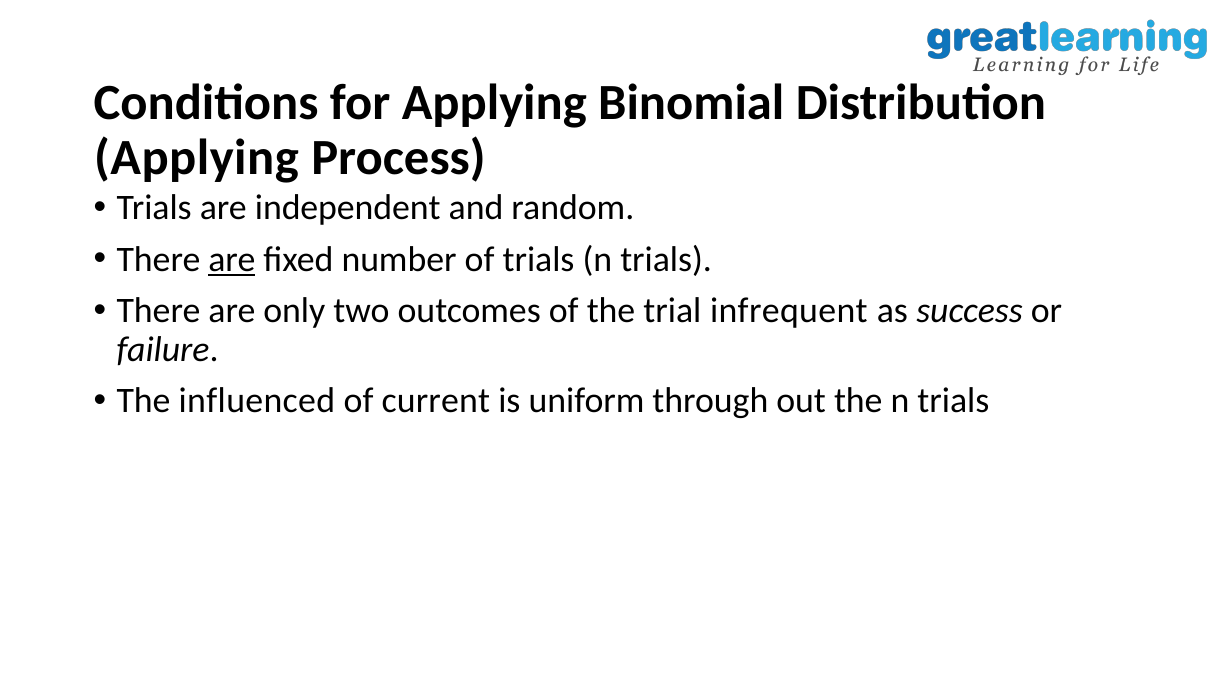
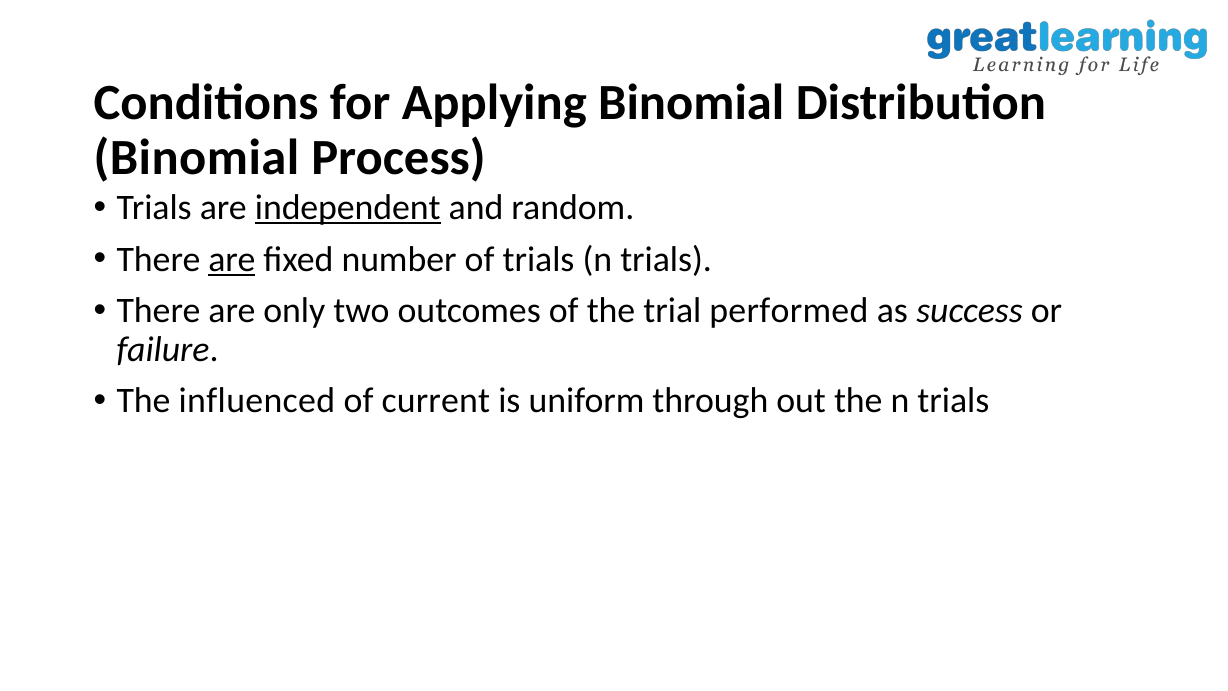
Applying at (196, 158): Applying -> Binomial
independent underline: none -> present
infrequent: infrequent -> performed
